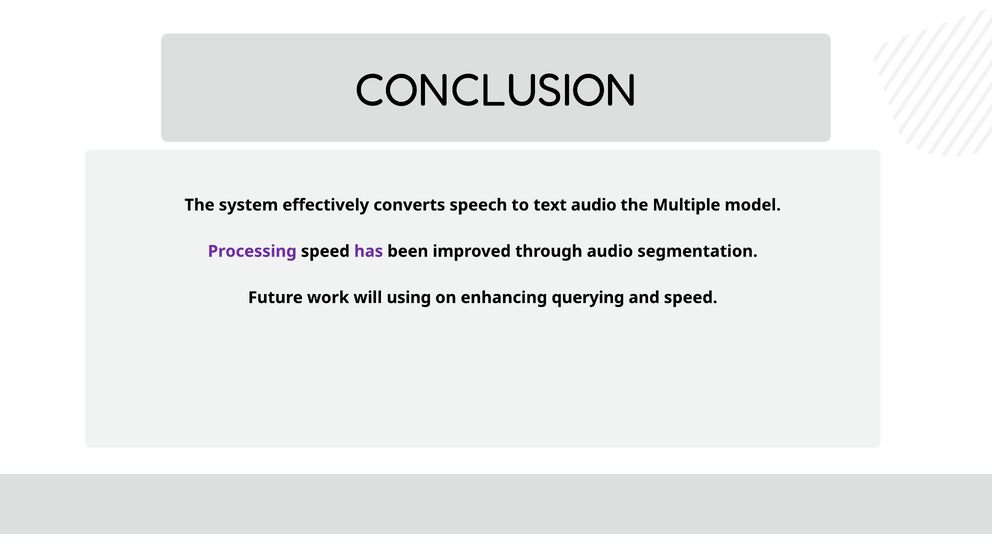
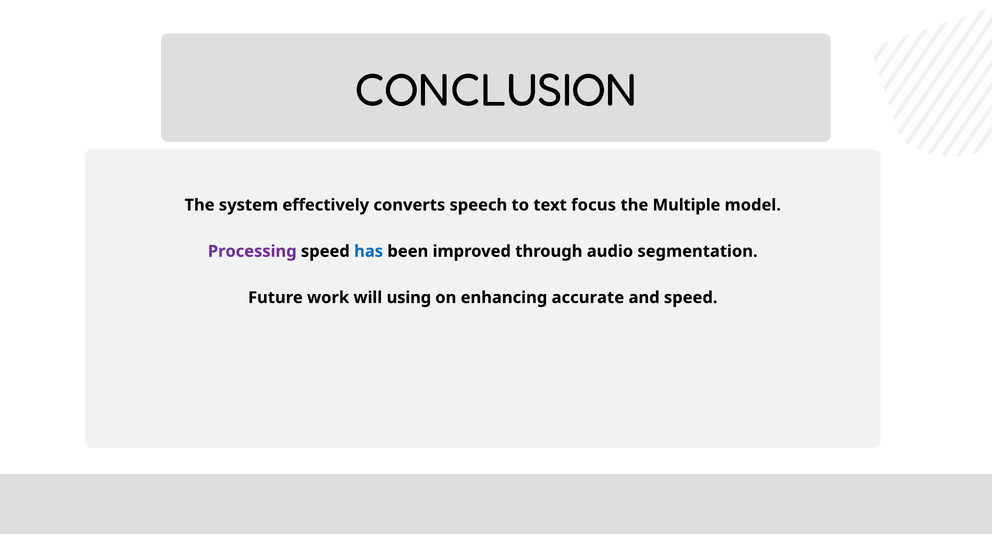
text audio: audio -> focus
has colour: purple -> blue
querying: querying -> accurate
